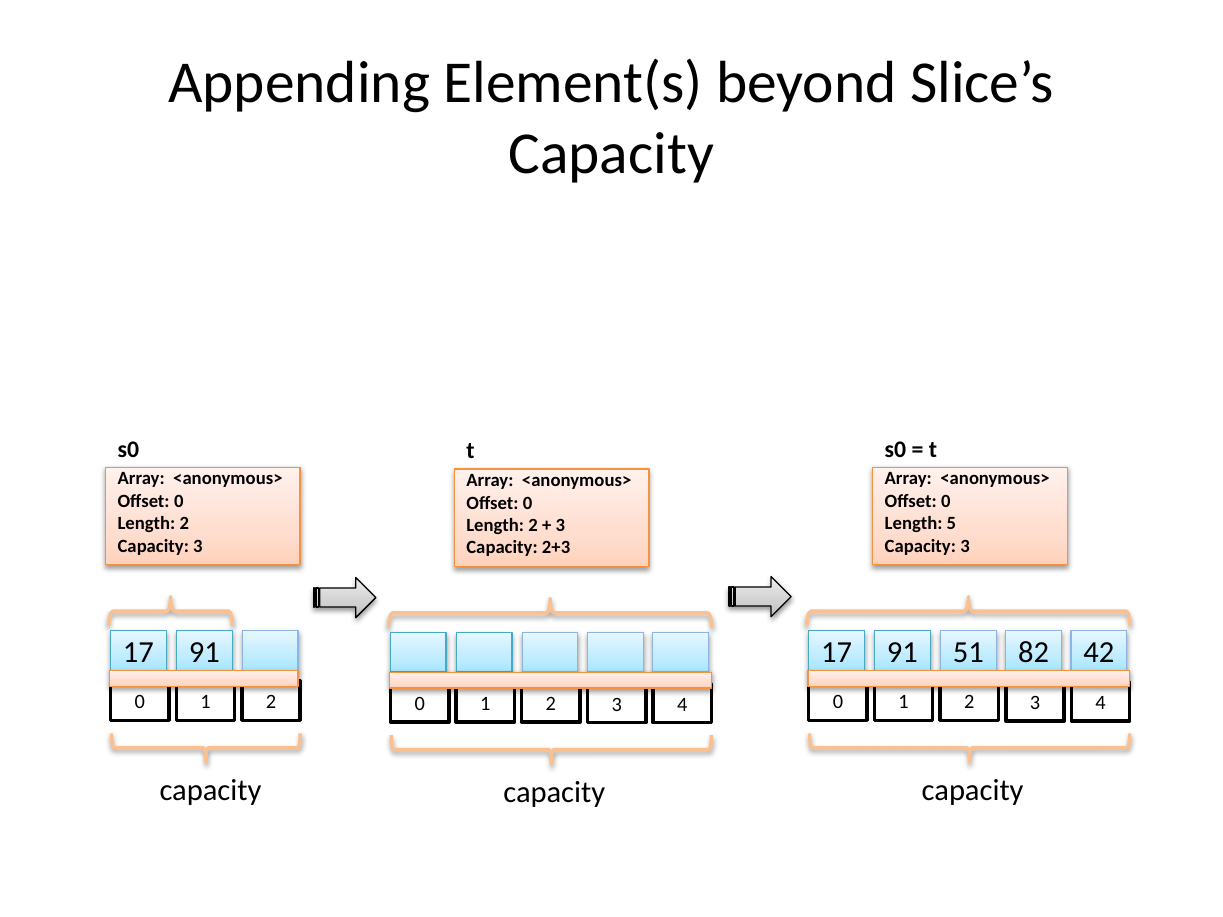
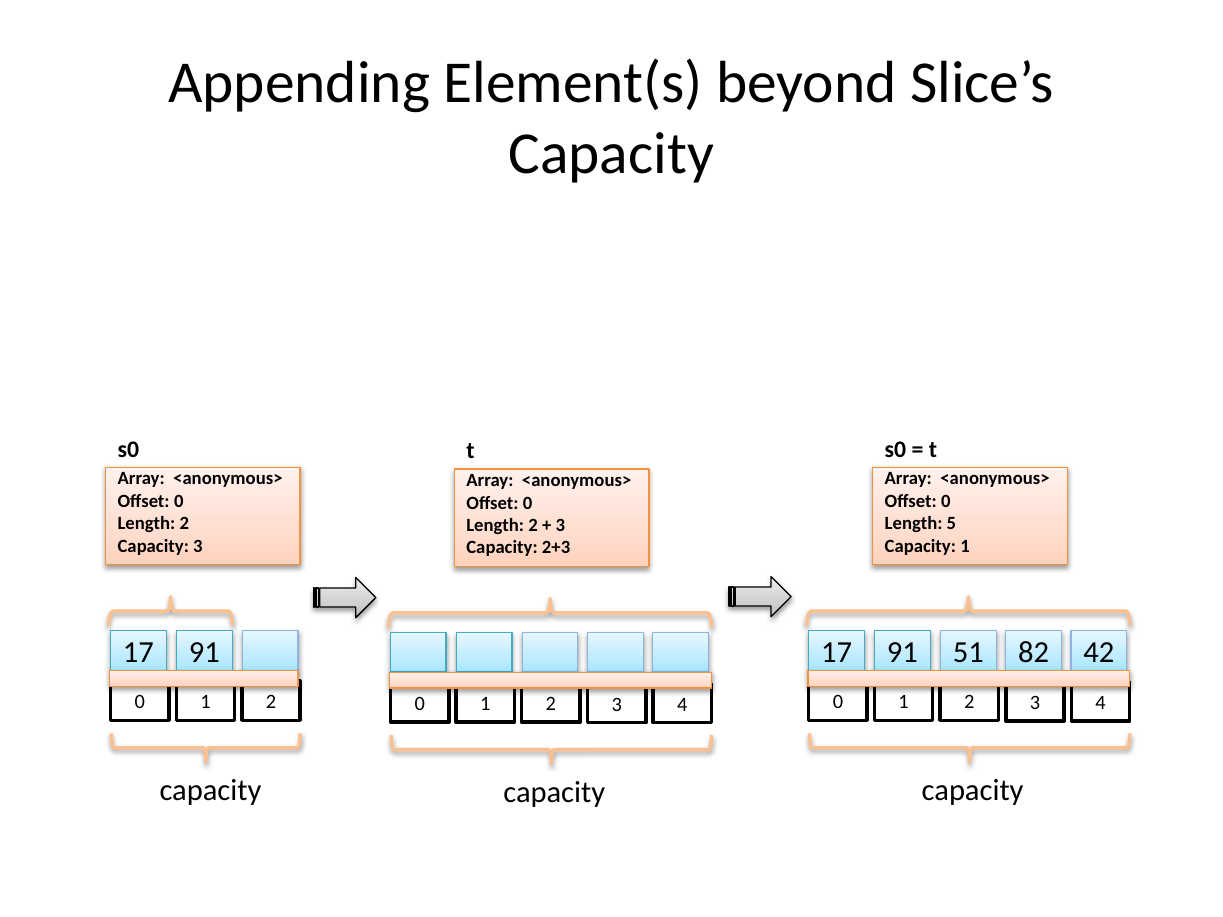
3 at (965, 546): 3 -> 1
